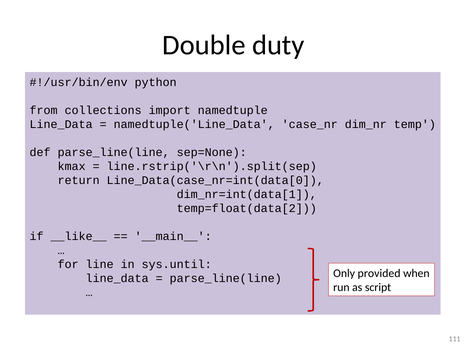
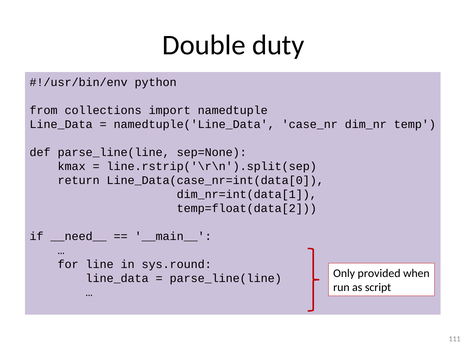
__like__: __like__ -> __need__
sys.until: sys.until -> sys.round
